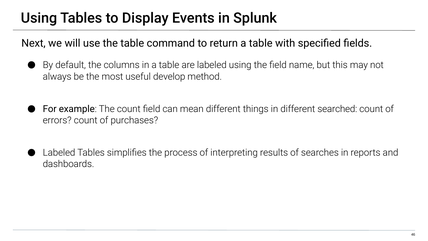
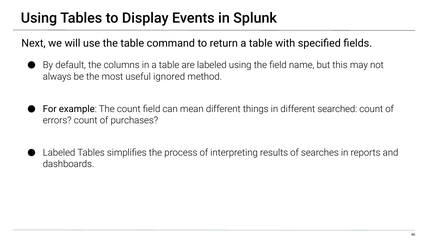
develop: develop -> ignored
